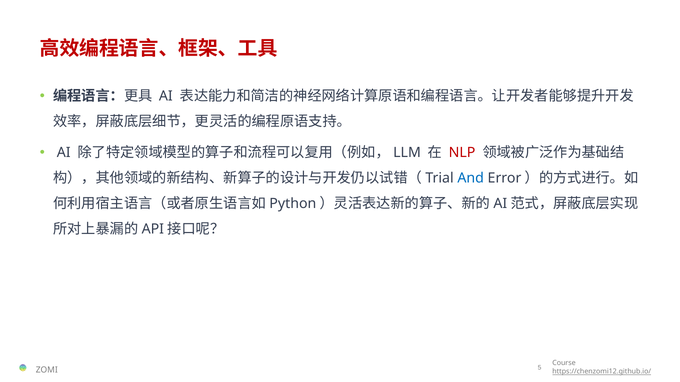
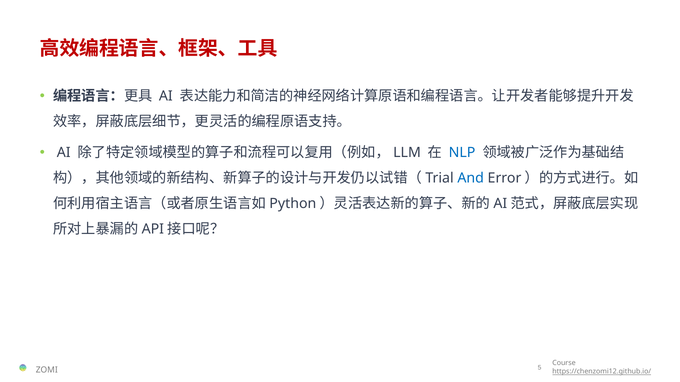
NLP colour: red -> blue
